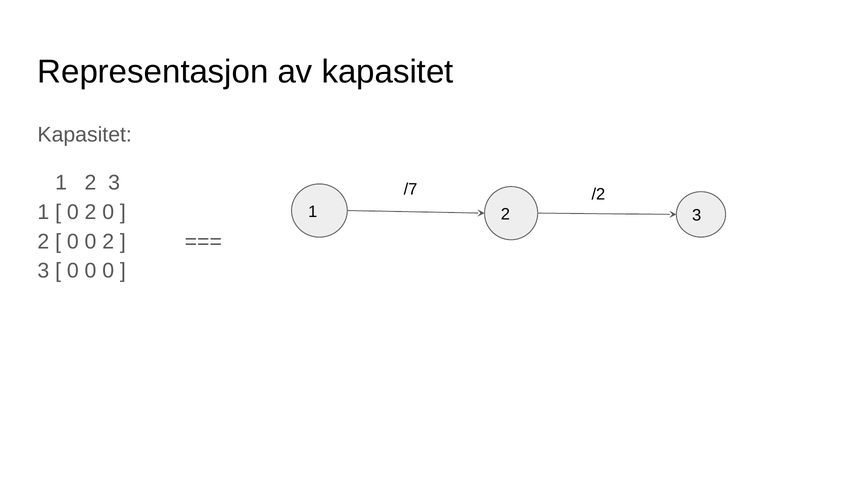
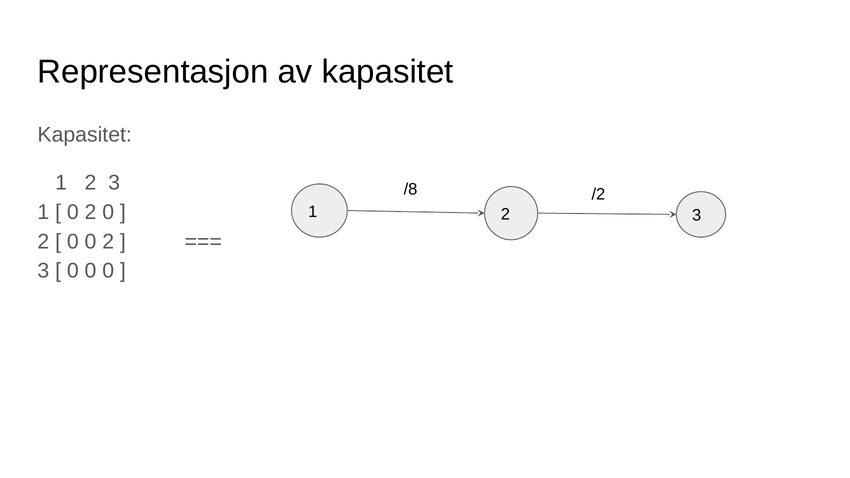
/7: /7 -> /8
